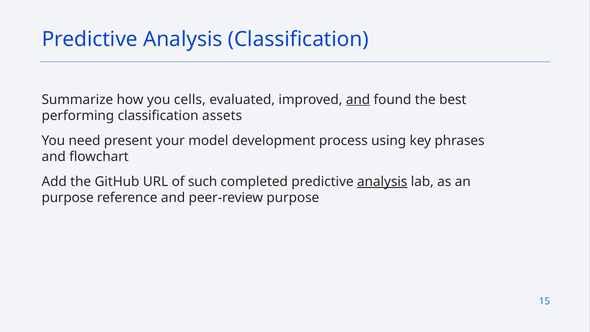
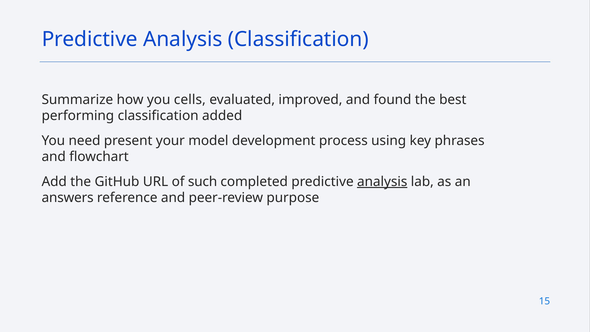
and at (358, 100) underline: present -> none
assets: assets -> added
purpose at (68, 198): purpose -> answers
